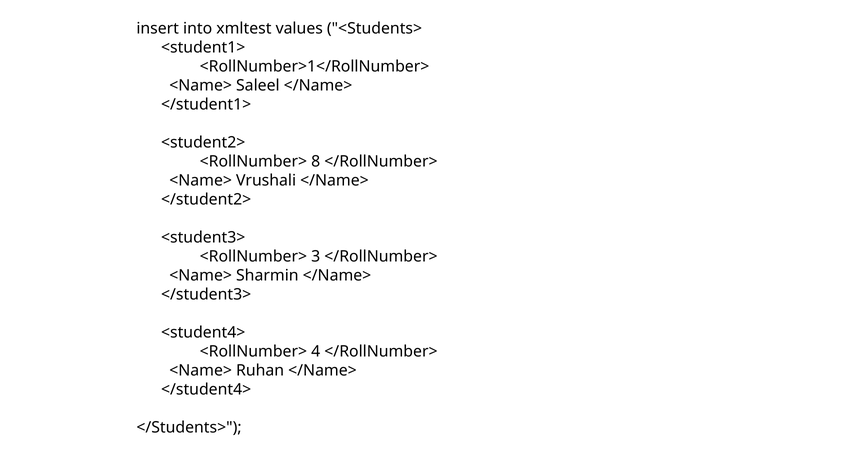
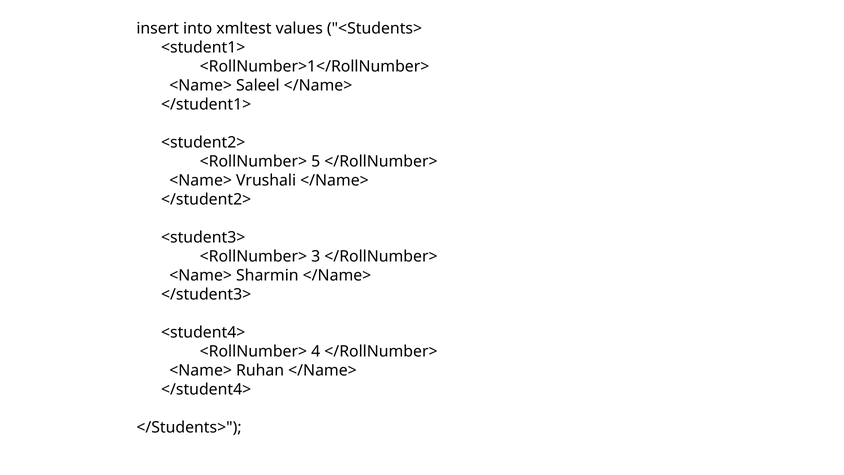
8: 8 -> 5
